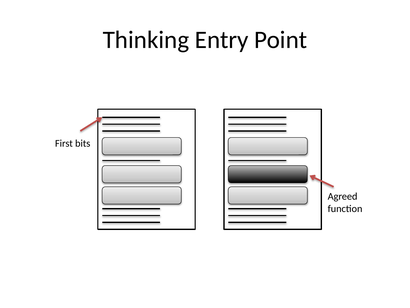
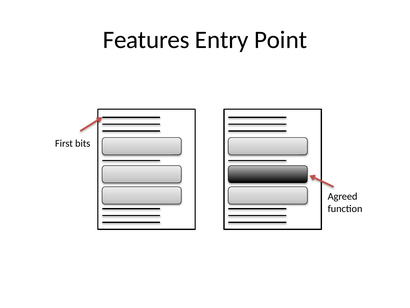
Thinking: Thinking -> Features
